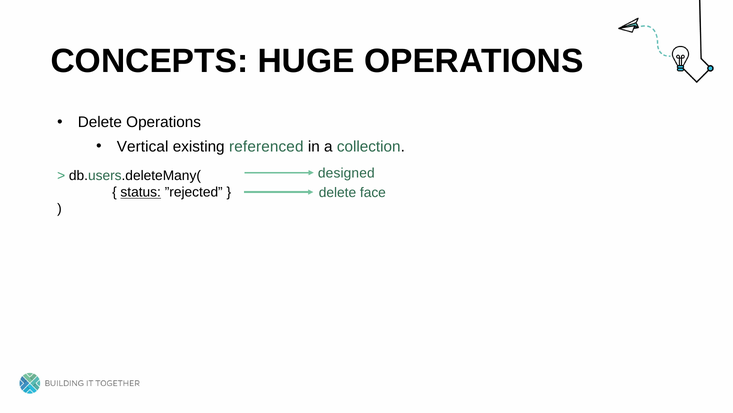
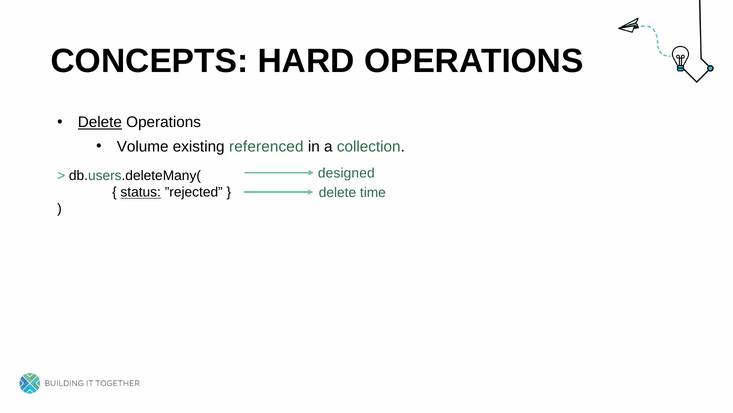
HUGE: HUGE -> HARD
Delete at (100, 122) underline: none -> present
Vertical: Vertical -> Volume
face: face -> time
